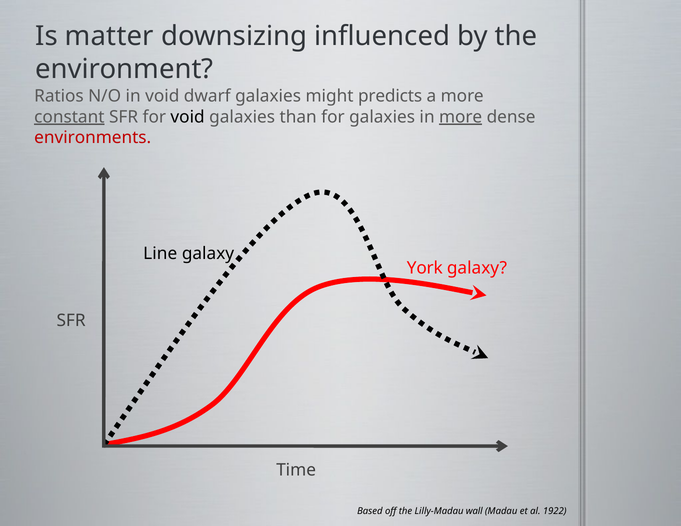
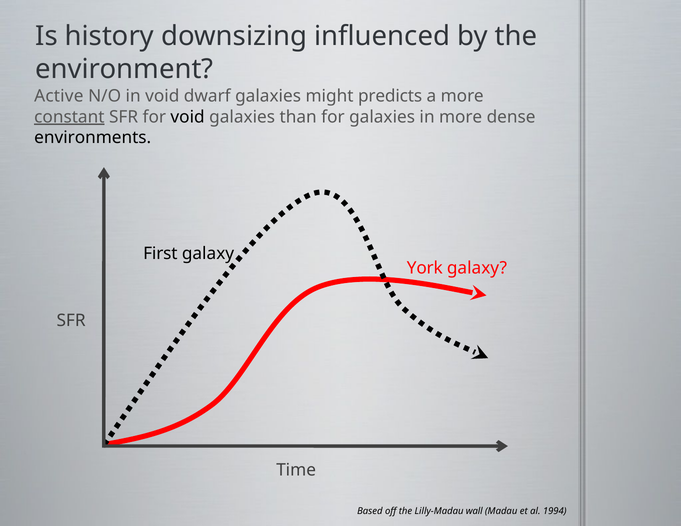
matter: matter -> history
Ratios: Ratios -> Active
more at (461, 117) underline: present -> none
environments colour: red -> black
Line: Line -> First
1922: 1922 -> 1994
